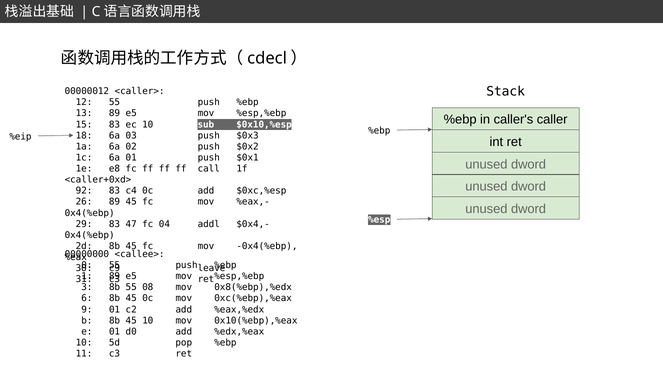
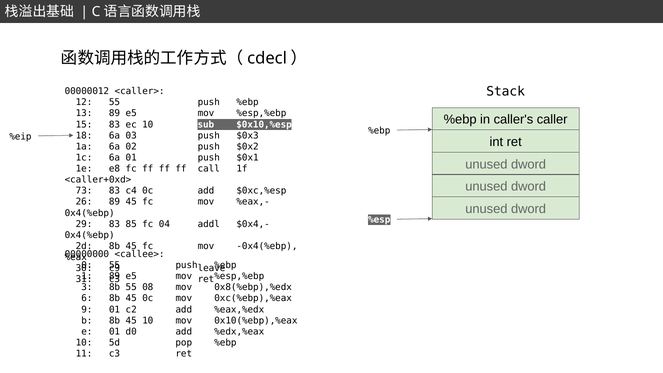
92: 92 -> 73
47: 47 -> 85
